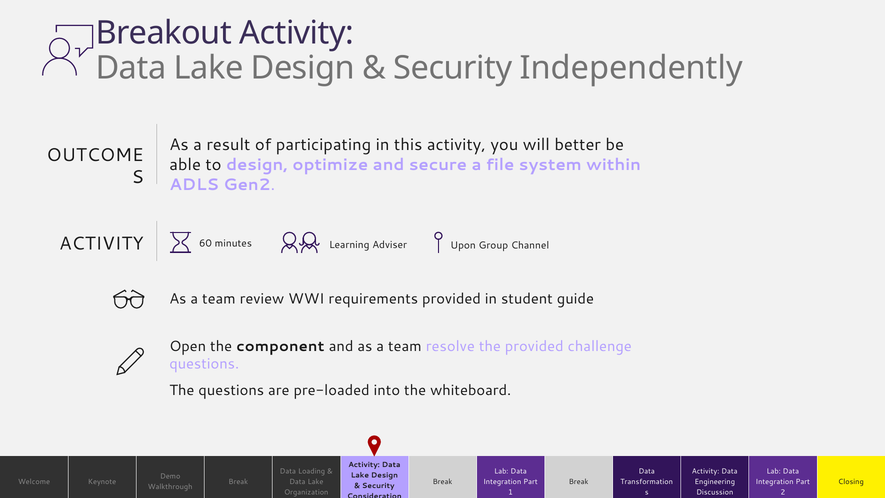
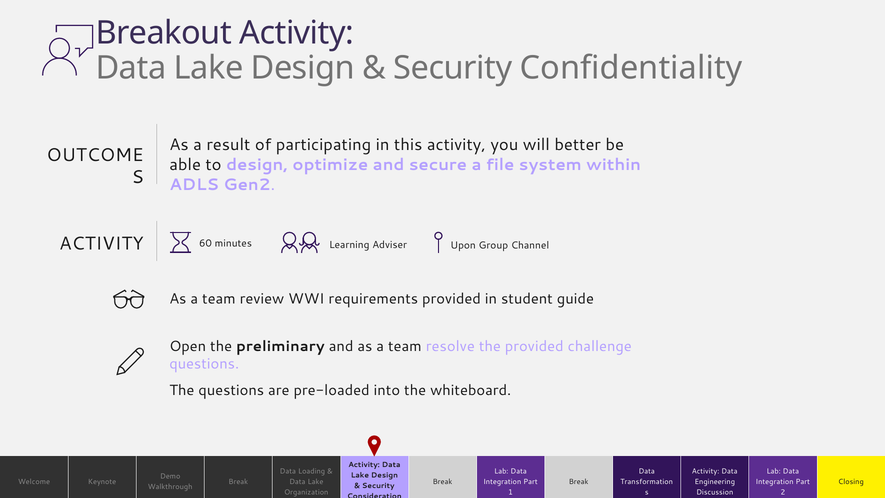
Independently: Independently -> Confidentiality
component: component -> preliminary
